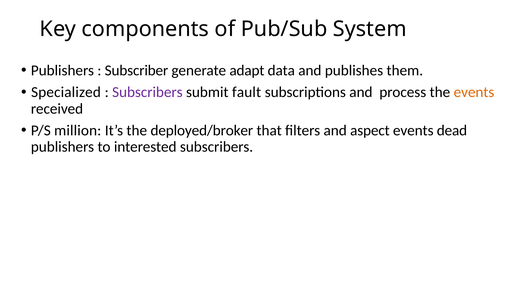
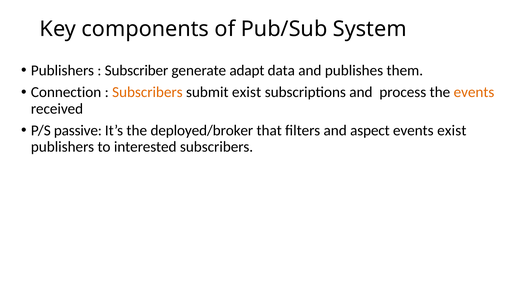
Specialized: Specialized -> Connection
Subscribers at (147, 92) colour: purple -> orange
submit fault: fault -> exist
million: million -> passive
events dead: dead -> exist
